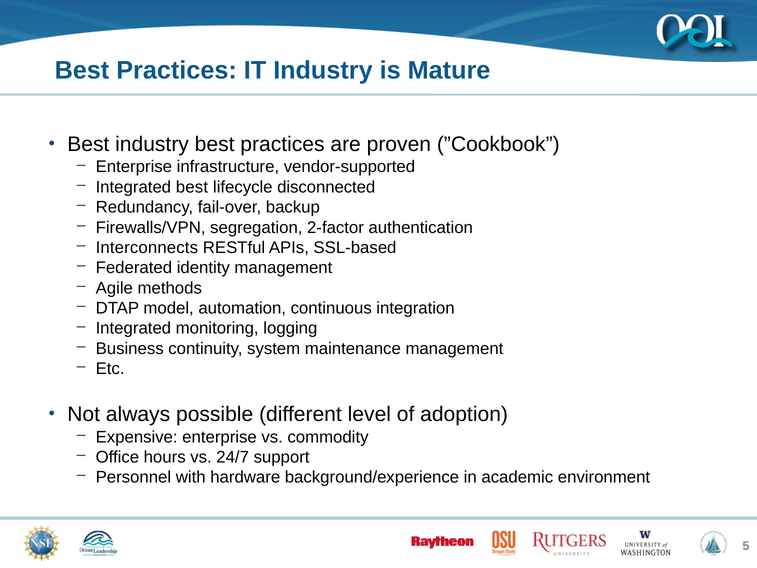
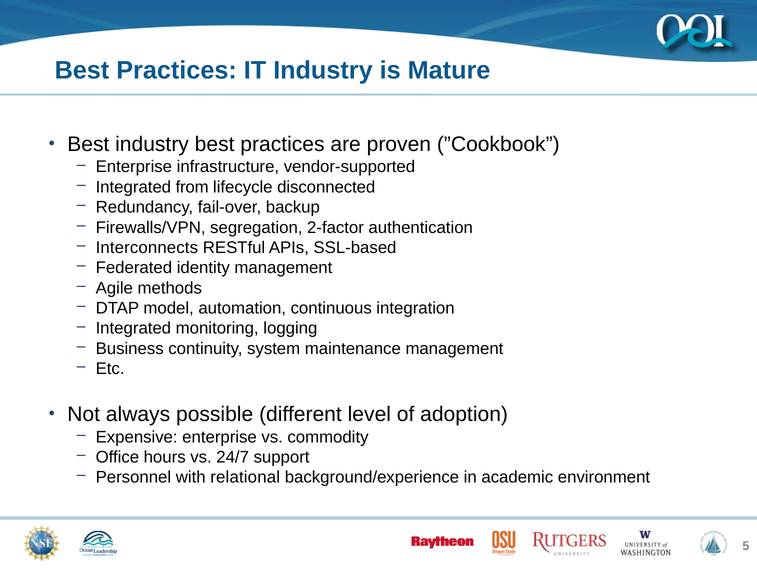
Integrated best: best -> from
hardware: hardware -> relational
